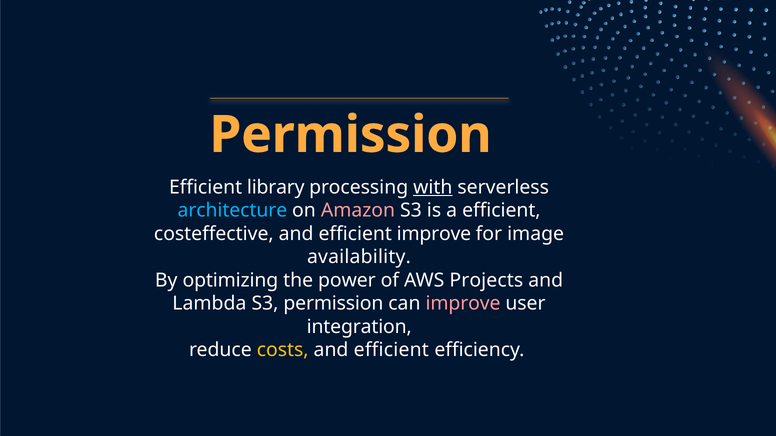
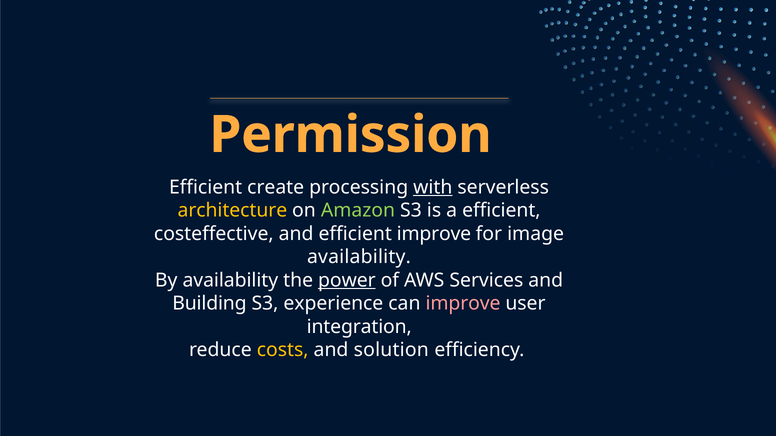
library: library -> create
architecture colour: light blue -> yellow
Amazon colour: pink -> light green
By optimizing: optimizing -> availability
power underline: none -> present
Projects: Projects -> Services
Lambda: Lambda -> Building
S3 permission: permission -> experience
efficient at (391, 350): efficient -> solution
